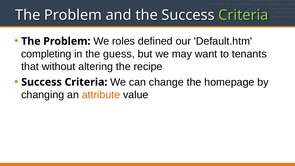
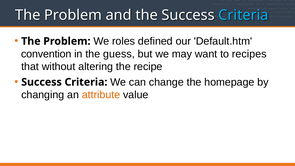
Criteria at (243, 15) colour: light green -> light blue
completing: completing -> convention
tenants: tenants -> recipes
